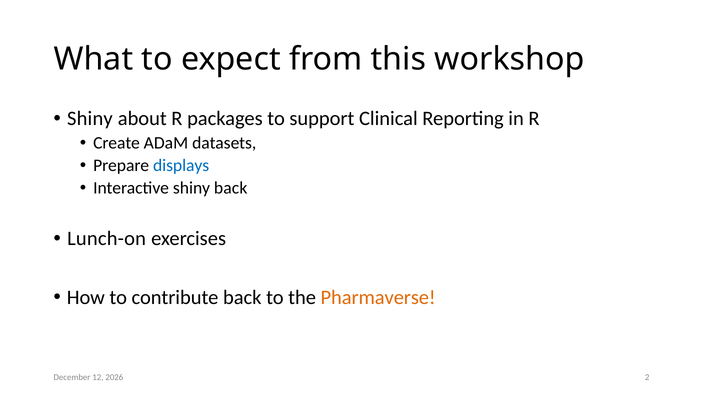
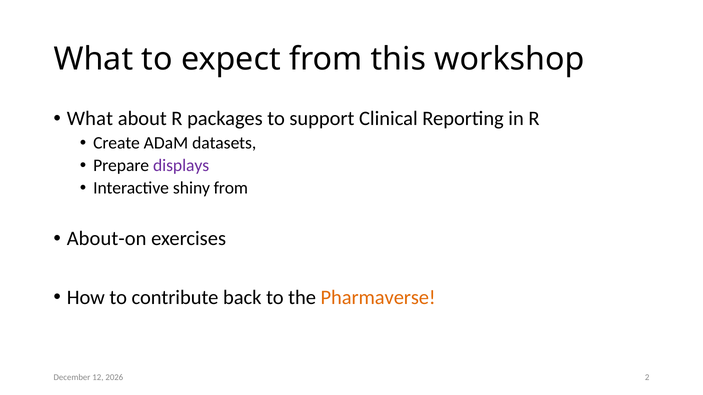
Shiny at (90, 119): Shiny -> What
displays colour: blue -> purple
shiny back: back -> from
Lunch-on: Lunch-on -> About-on
